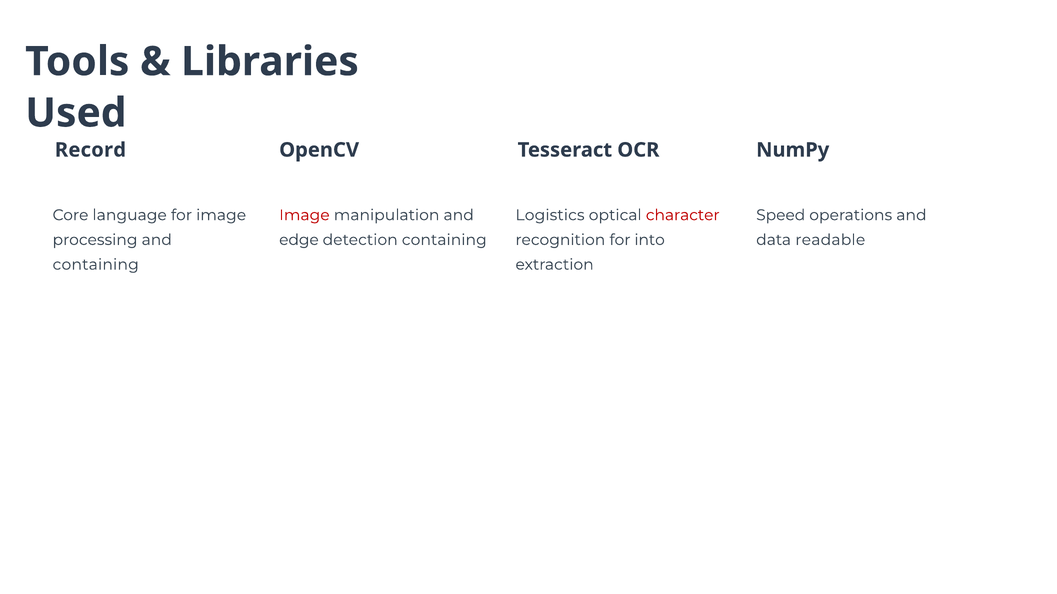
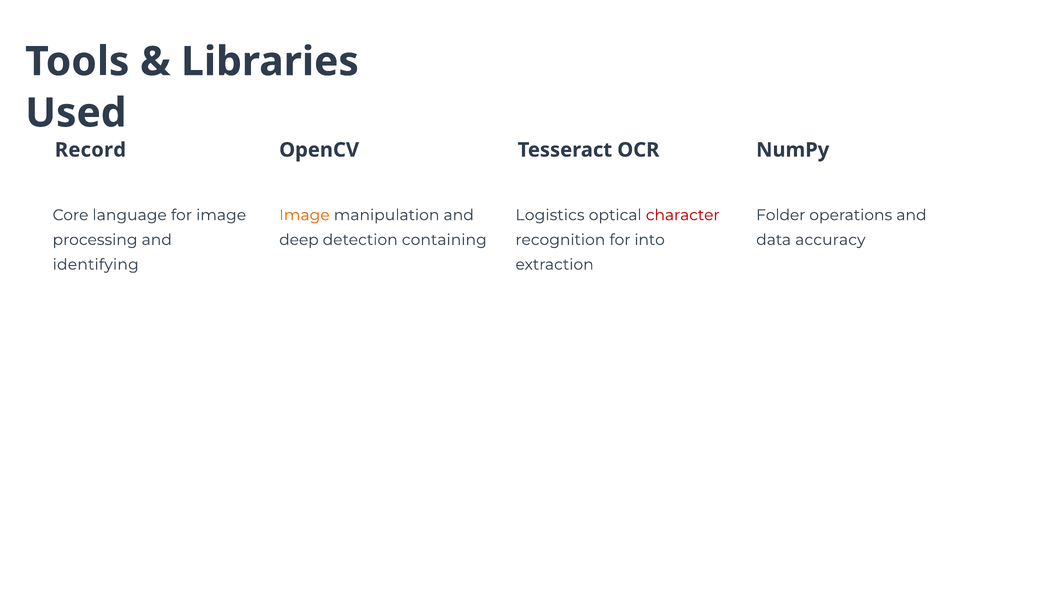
Image at (304, 215) colour: red -> orange
Speed: Speed -> Folder
edge: edge -> deep
readable: readable -> accuracy
containing at (96, 265): containing -> identifying
